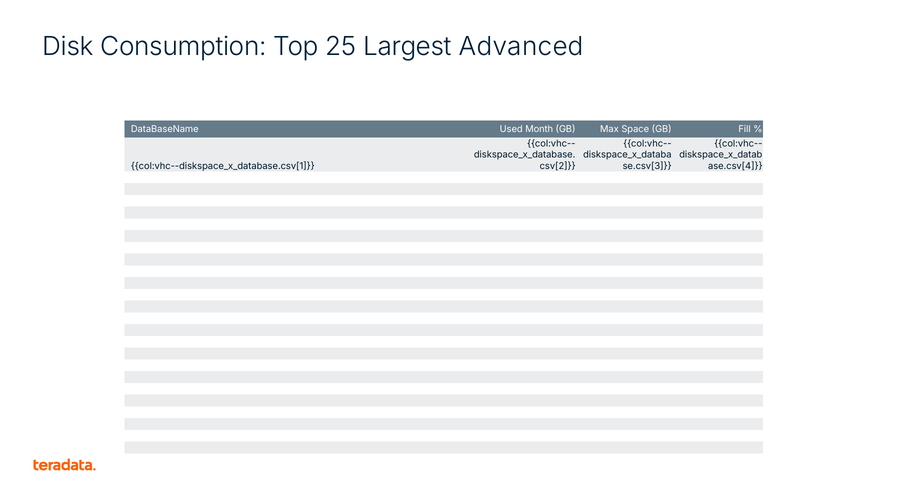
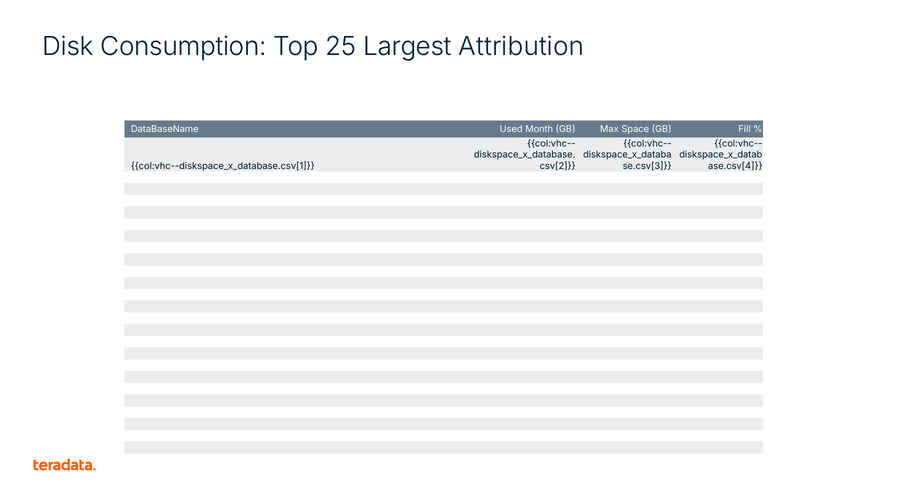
Advanced: Advanced -> Attribution
